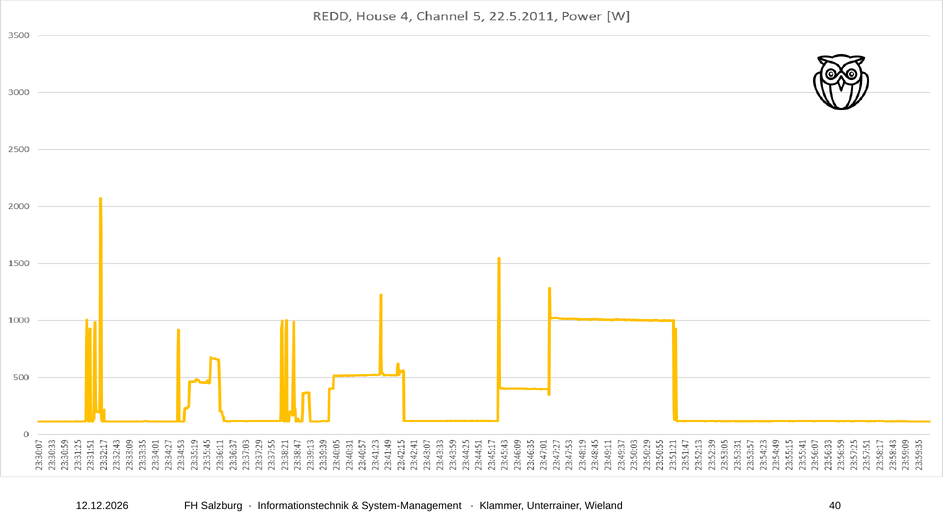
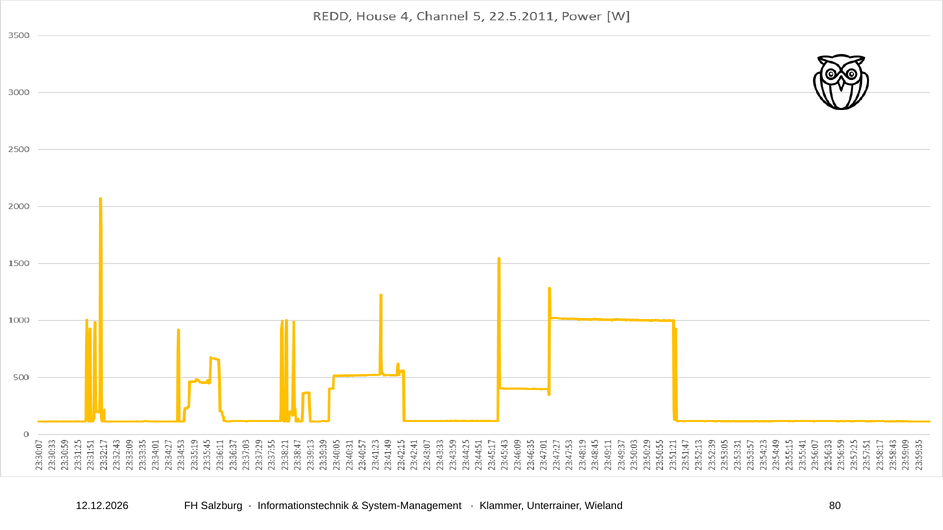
40: 40 -> 80
